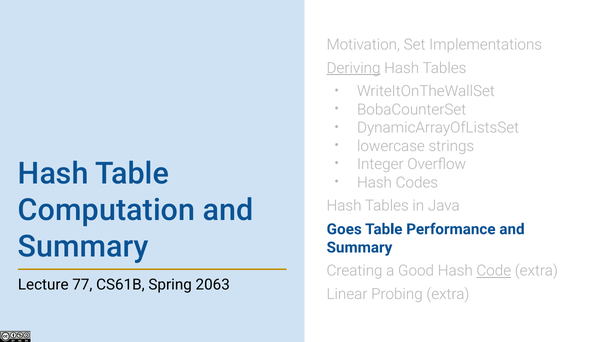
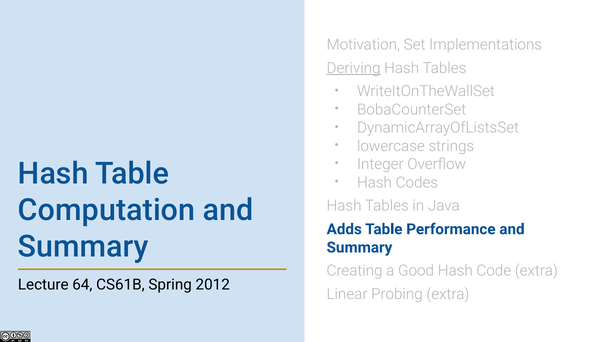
Goes: Goes -> Adds
Code underline: present -> none
77: 77 -> 64
2063: 2063 -> 2012
